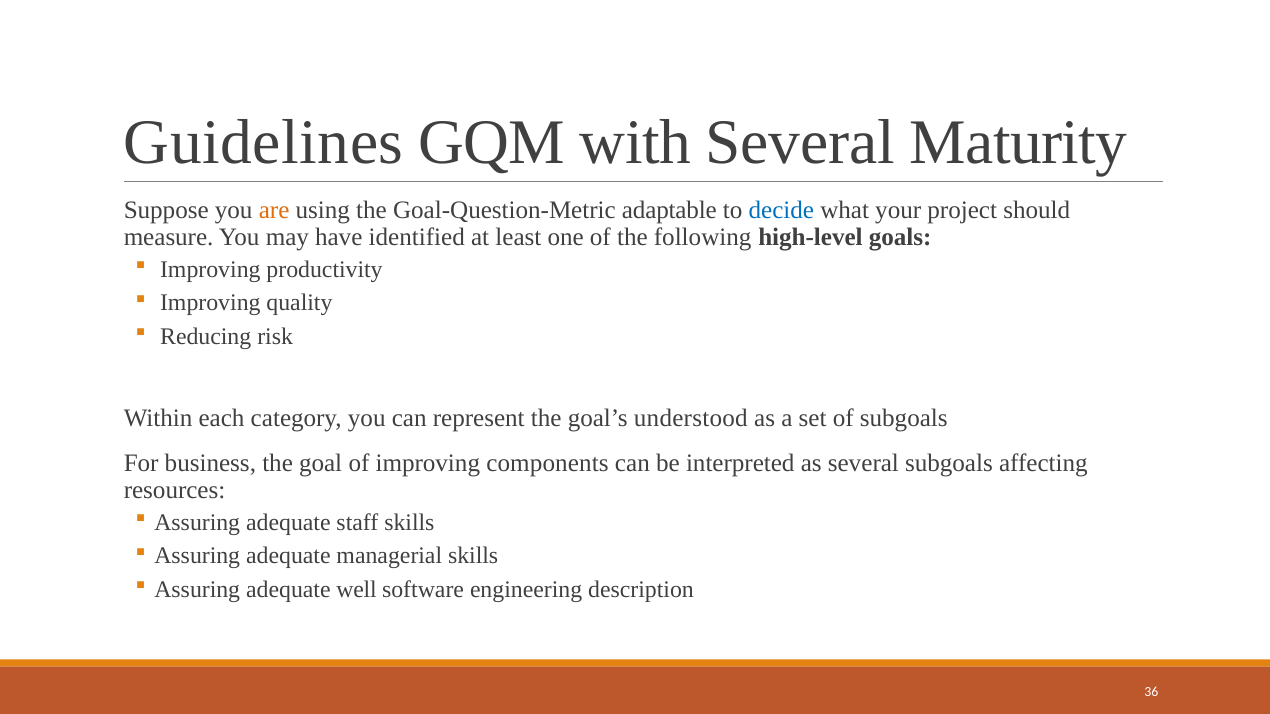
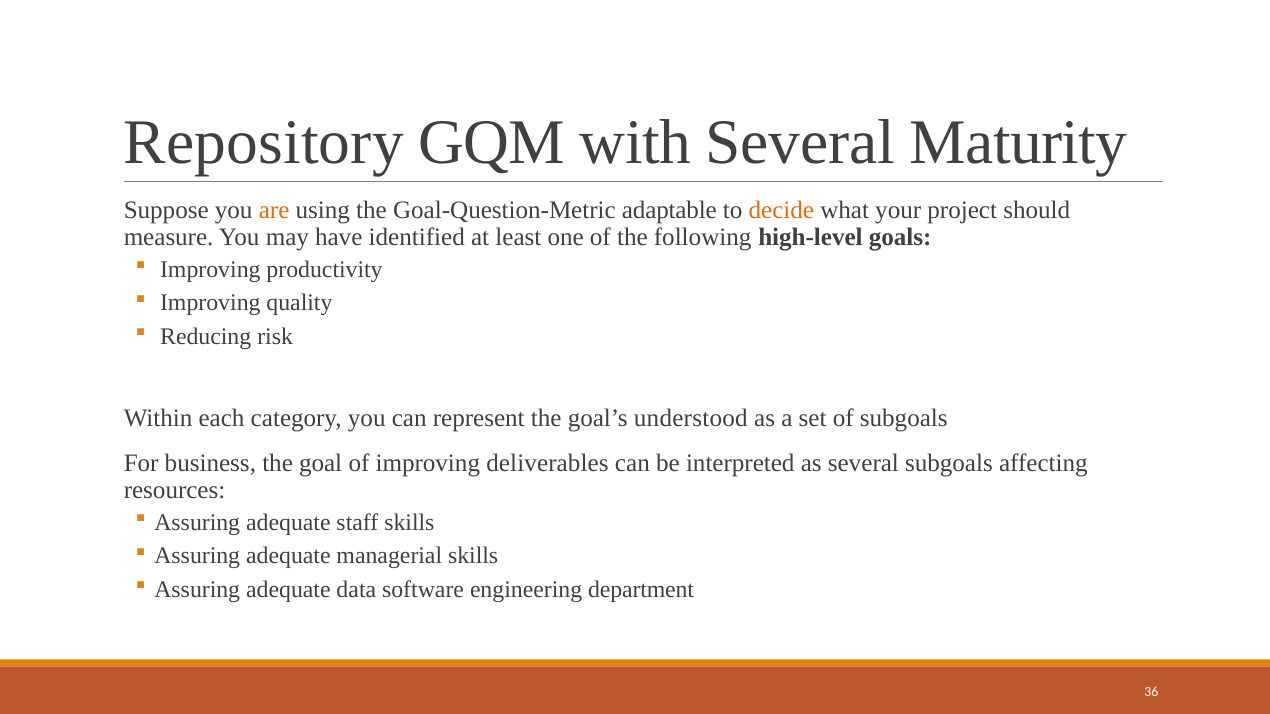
Guidelines: Guidelines -> Repository
decide colour: blue -> orange
components: components -> deliverables
well: well -> data
description: description -> department
